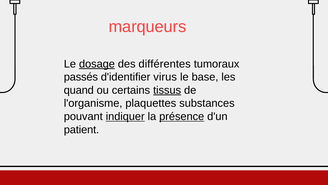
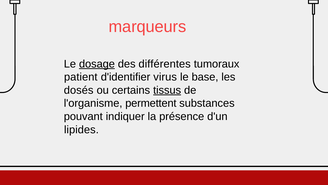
passés: passés -> patient
quand: quand -> dosés
plaquettes: plaquettes -> permettent
indiquer underline: present -> none
présence underline: present -> none
patient: patient -> lipides
